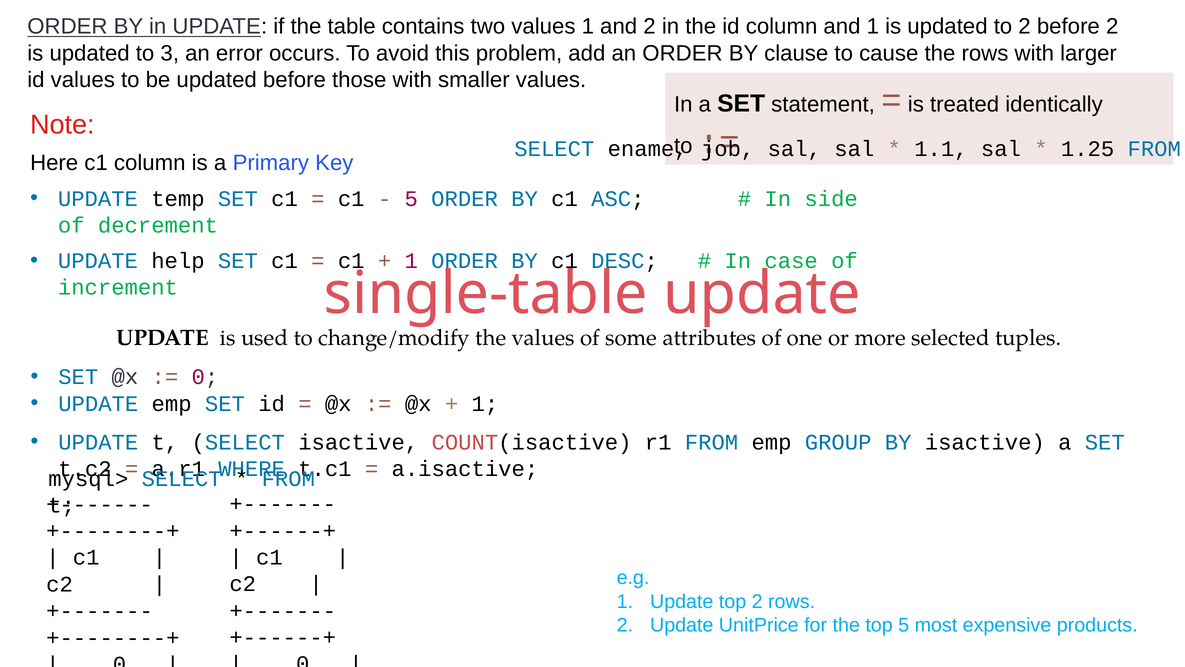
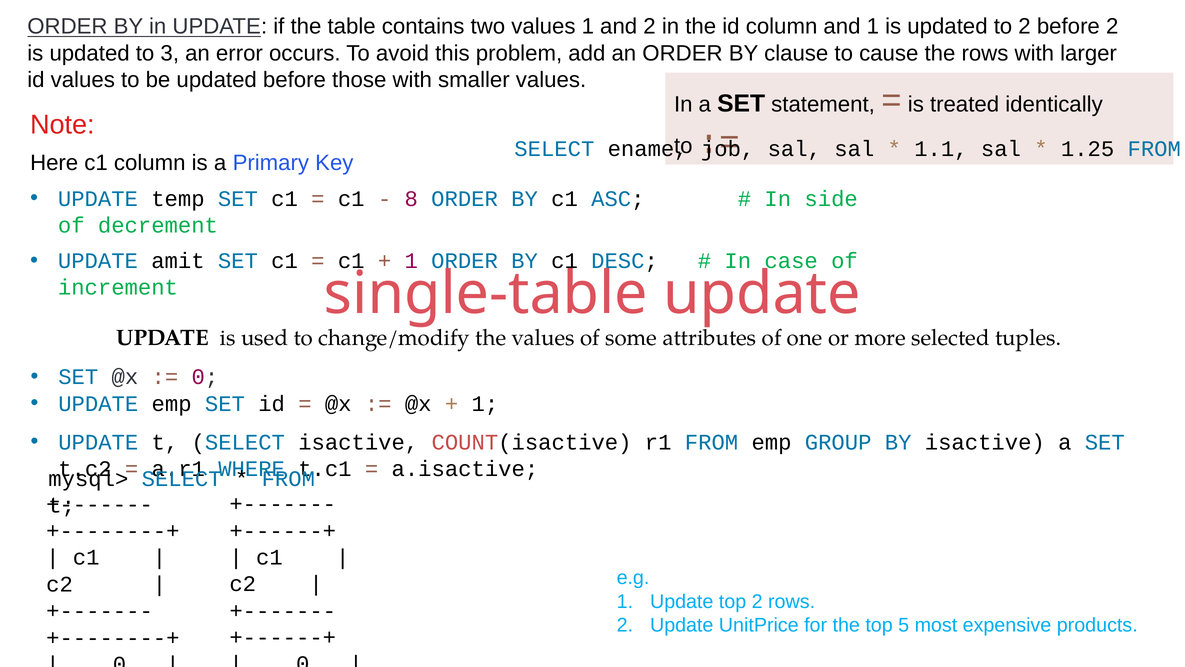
5 at (411, 199): 5 -> 8
help: help -> amit
